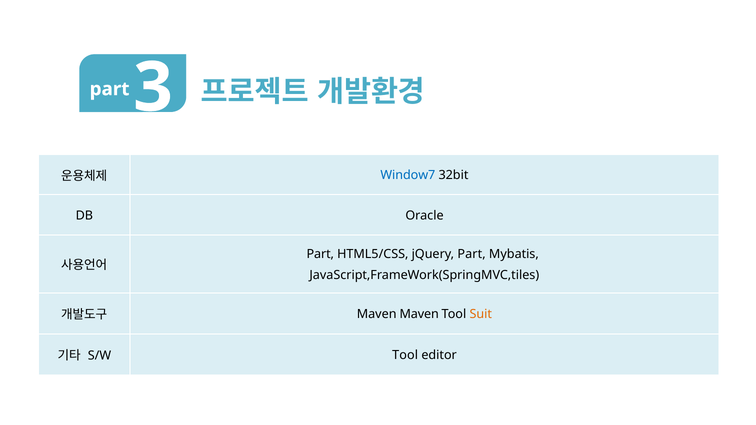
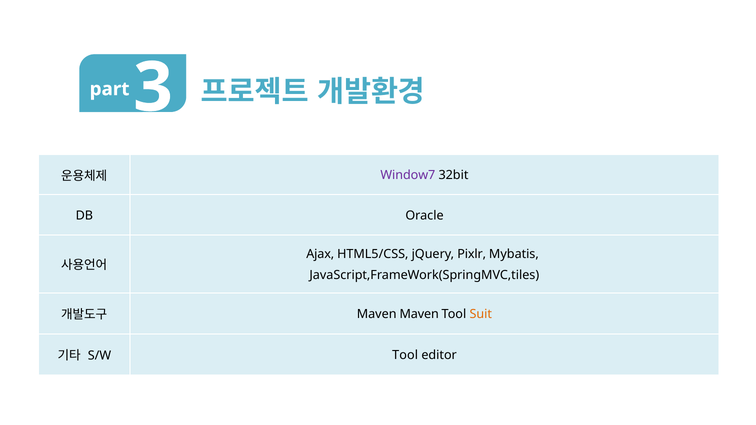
Window7 colour: blue -> purple
Part at (320, 254): Part -> Ajax
jQuery Part: Part -> Pixlr
